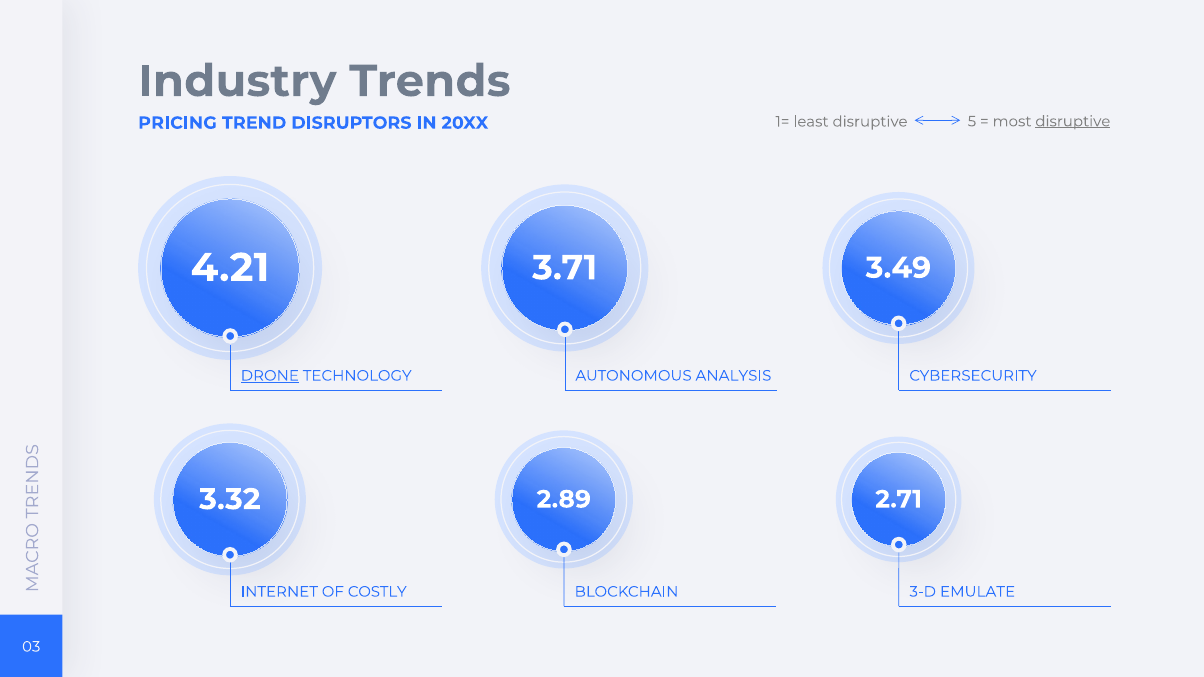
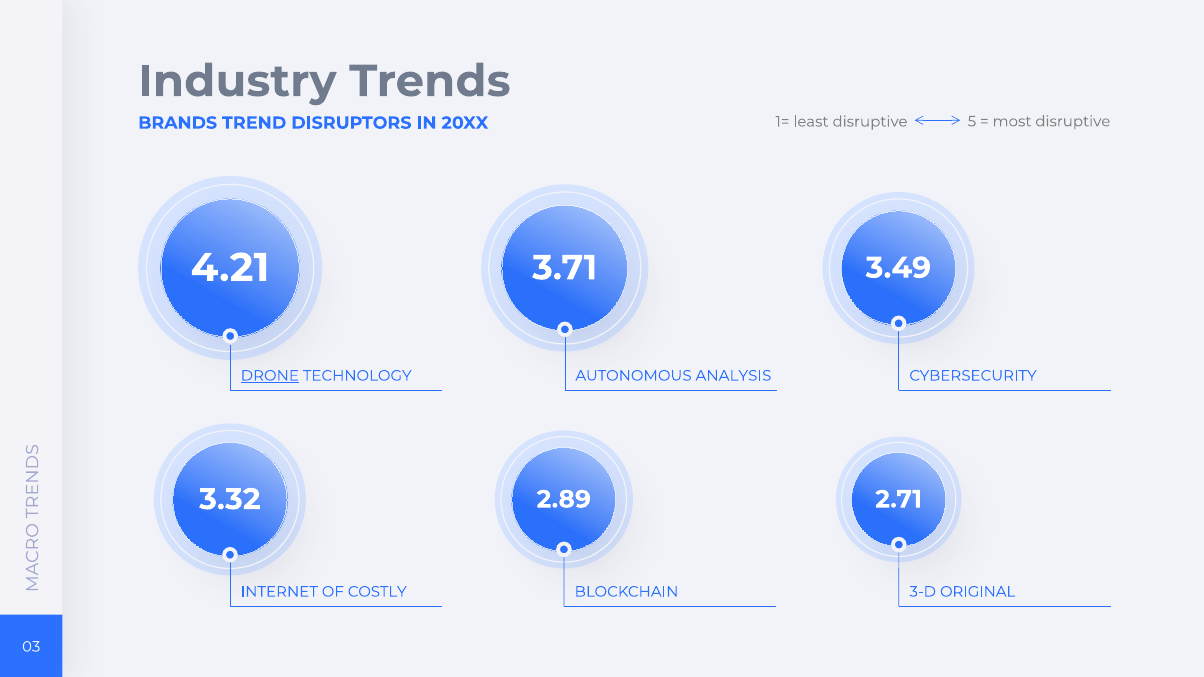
disruptive at (1073, 121) underline: present -> none
PRICING: PRICING -> BRANDS
EMULATE: EMULATE -> ORIGINAL
